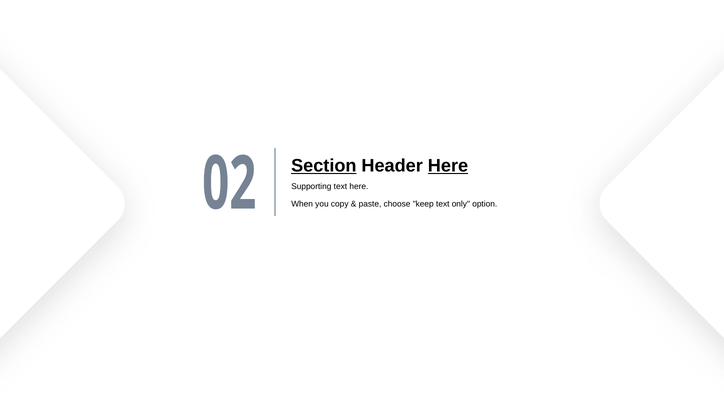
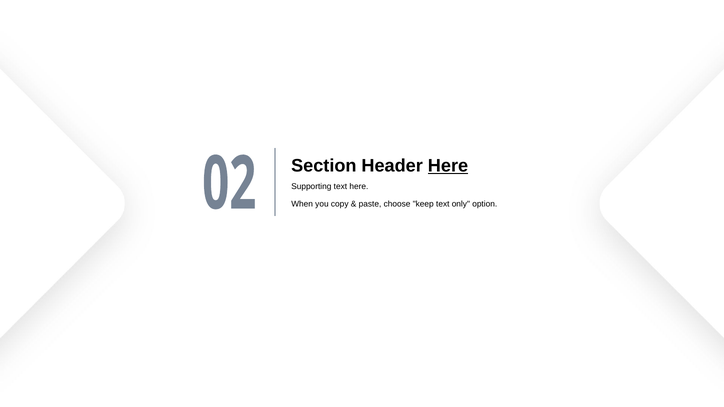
Section underline: present -> none
